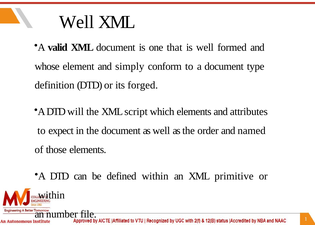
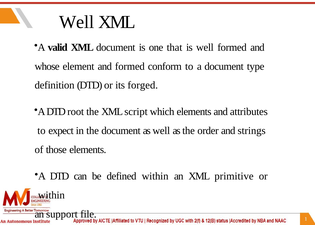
and simply: simply -> formed
will: will -> root
named: named -> strings
number: number -> support
